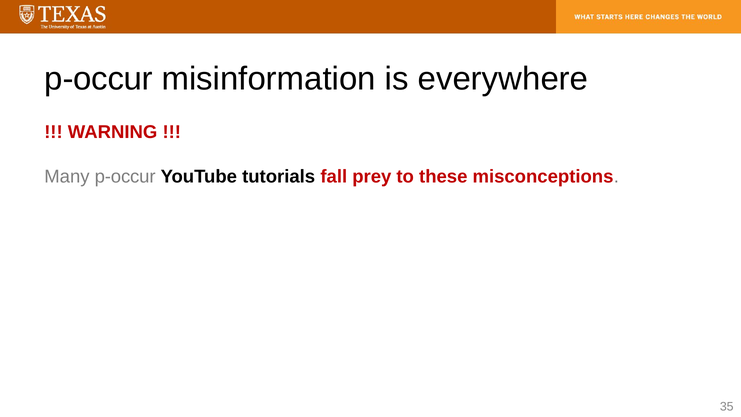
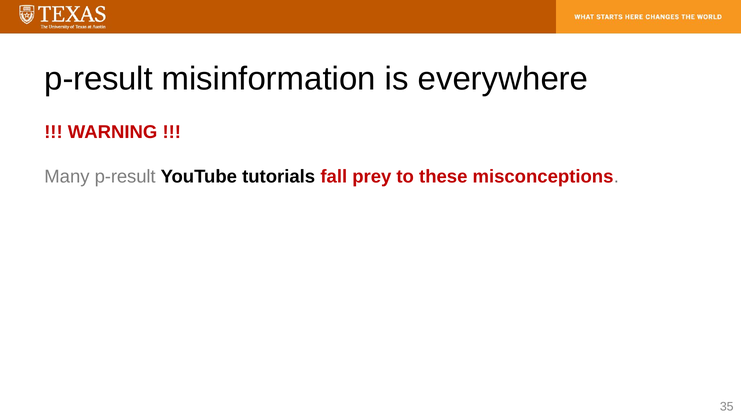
p-occur at (99, 79): p-occur -> p-result
Many p-occur: p-occur -> p-result
